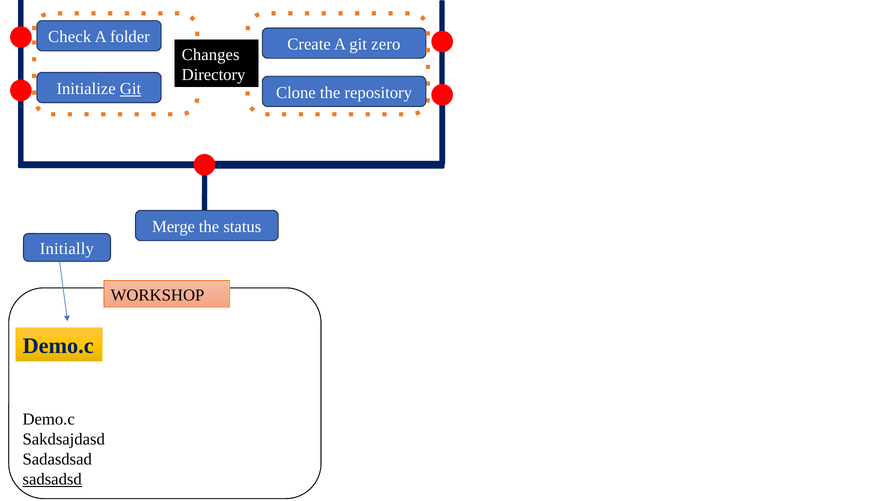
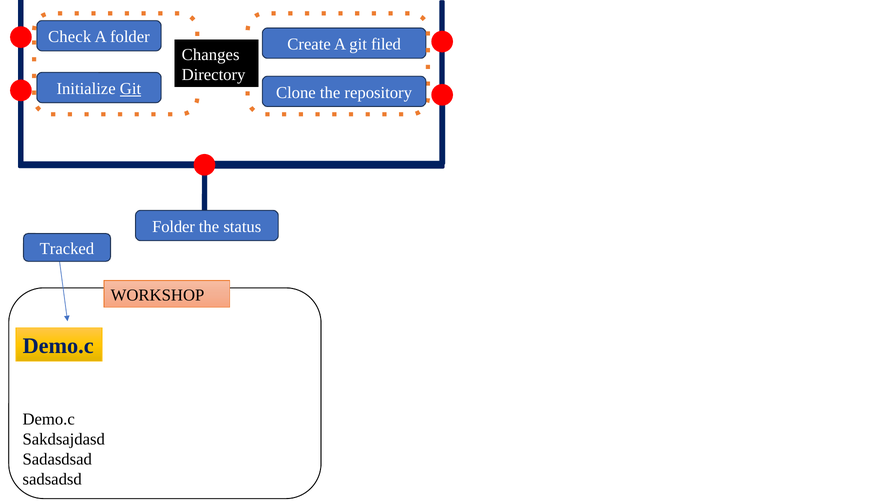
zero: zero -> filed
Merge at (174, 226): Merge -> Folder
Initially: Initially -> Tracked
sadsadsd underline: present -> none
